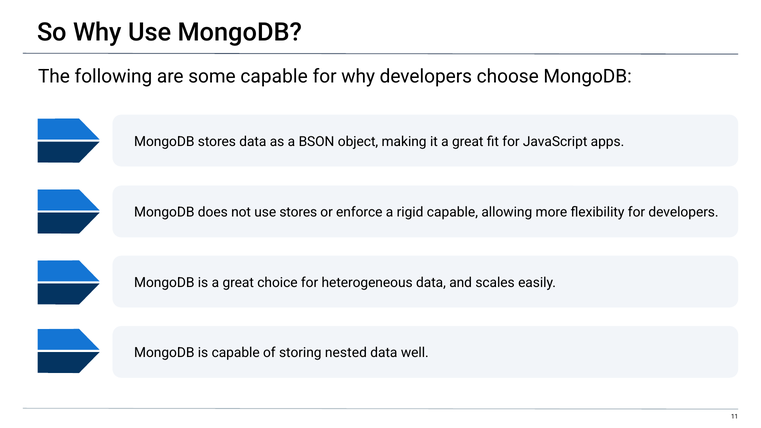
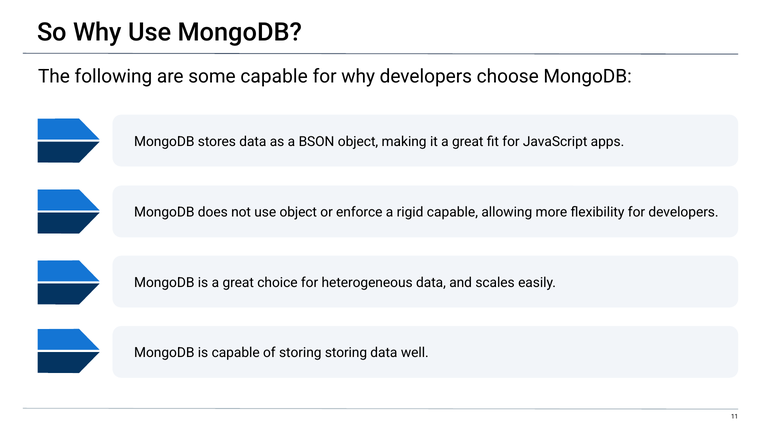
use stores: stores -> object
storing nested: nested -> storing
